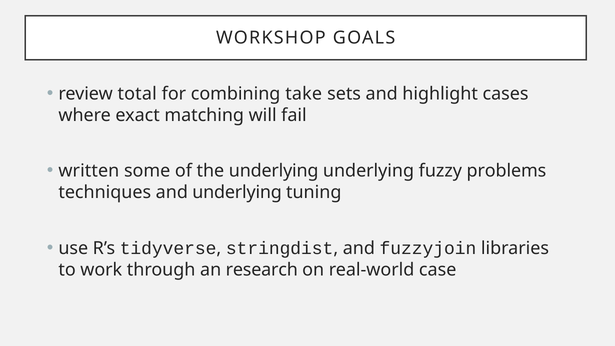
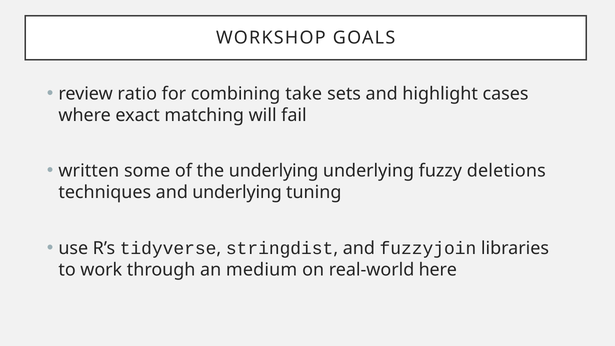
total: total -> ratio
problems: problems -> deletions
research: research -> medium
case: case -> here
